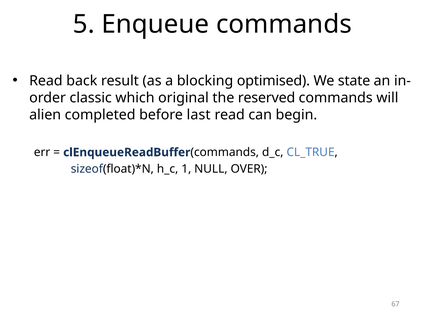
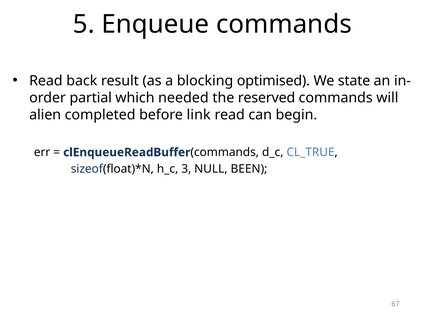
classic: classic -> partial
original: original -> needed
last: last -> link
1: 1 -> 3
OVER: OVER -> BEEN
